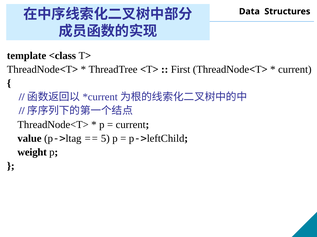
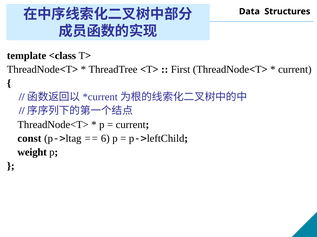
value: value -> const
5: 5 -> 6
